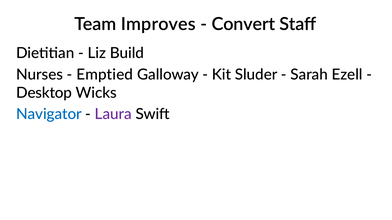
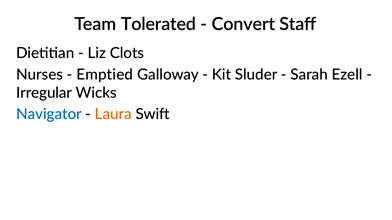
Improves: Improves -> Tolerated
Build: Build -> Clots
Desktop: Desktop -> Irregular
Laura colour: purple -> orange
